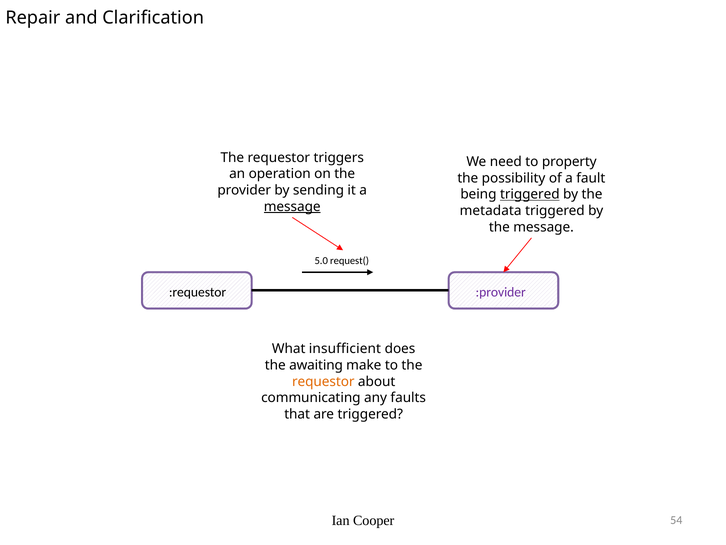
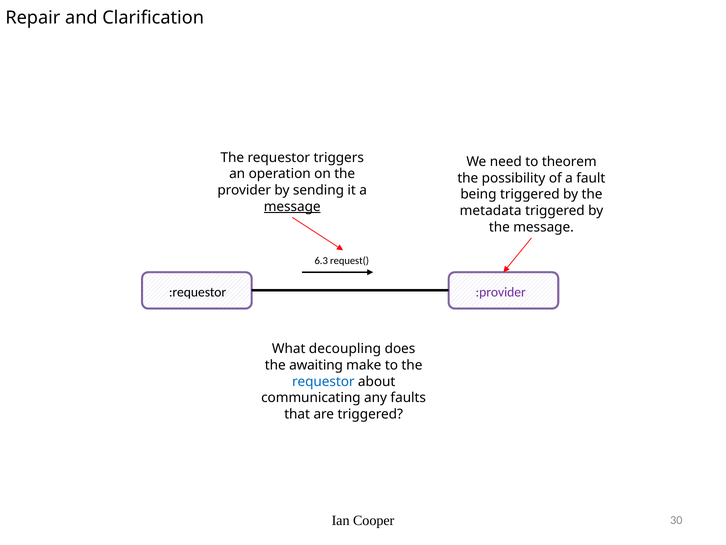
property: property -> theorem
triggered at (530, 194) underline: present -> none
5.0: 5.0 -> 6.3
insufficient: insufficient -> decoupling
requestor at (323, 381) colour: orange -> blue
54: 54 -> 30
